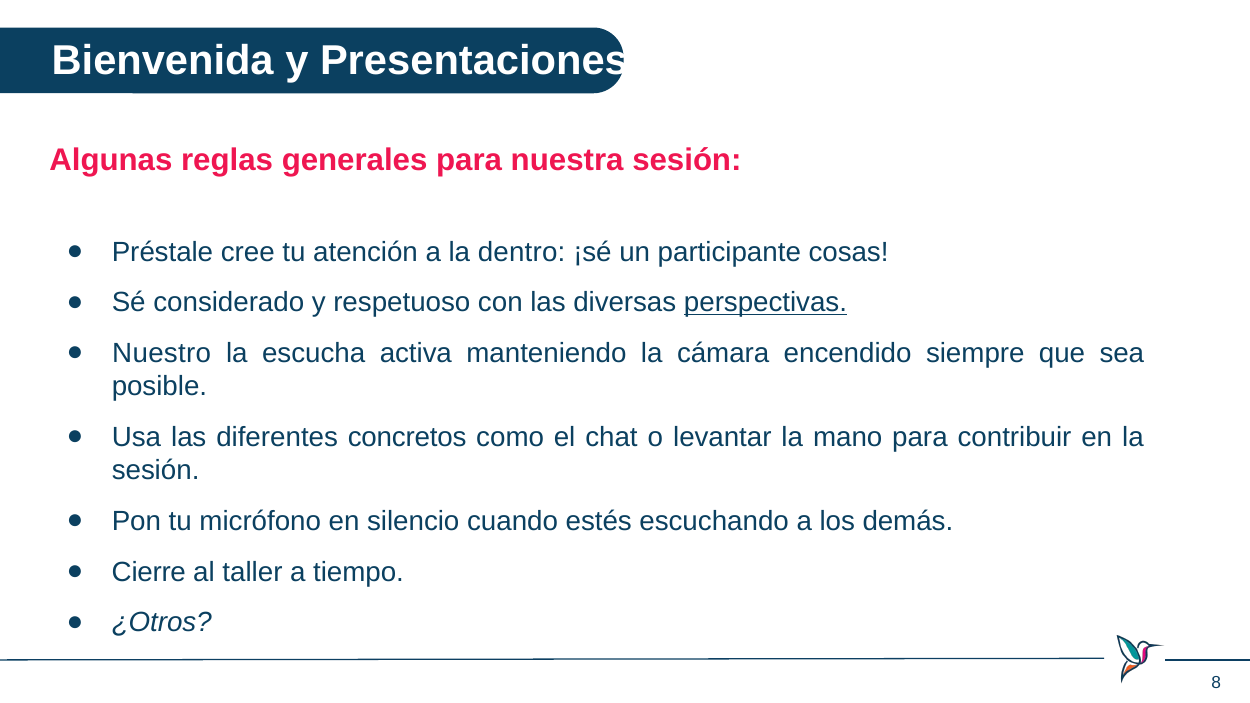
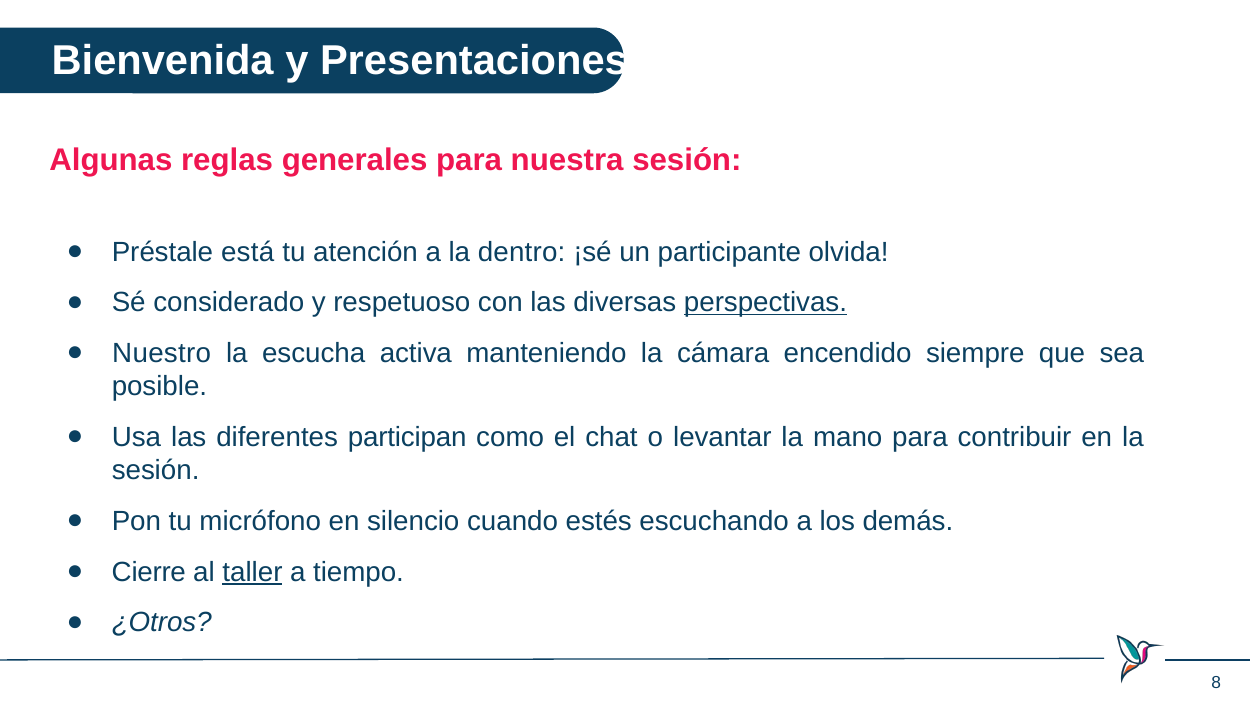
cree: cree -> está
cosas: cosas -> olvida
concretos: concretos -> participan
taller underline: none -> present
